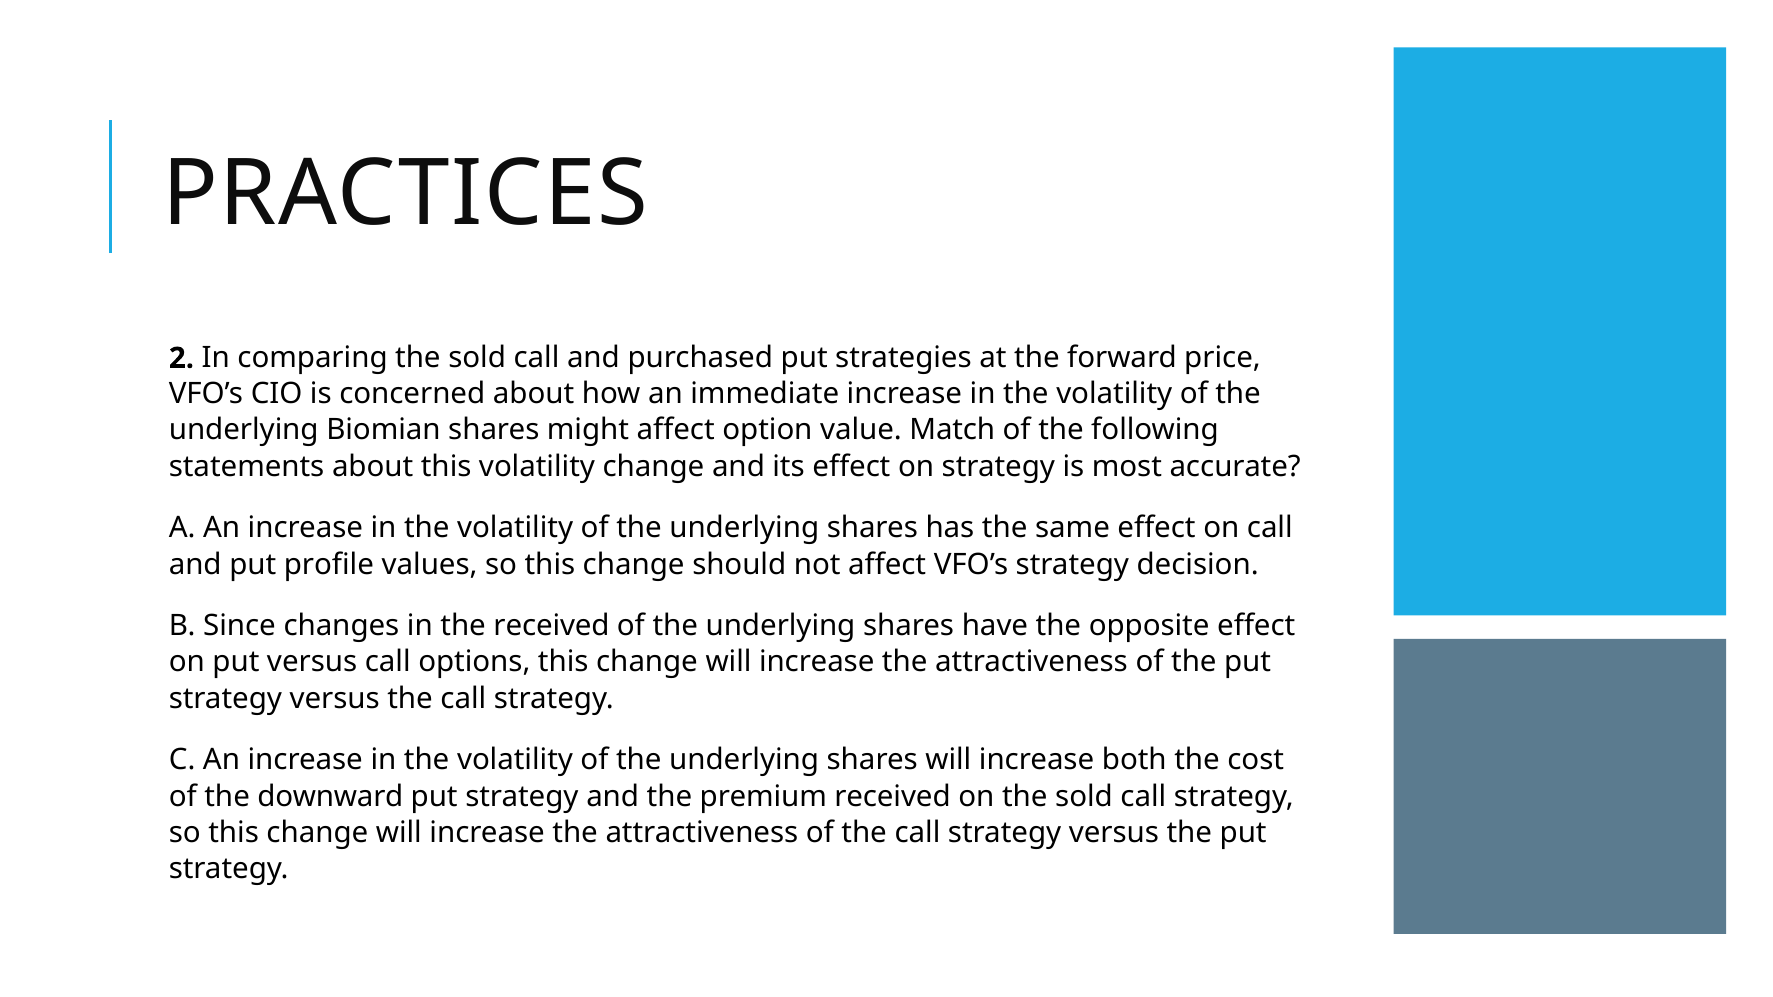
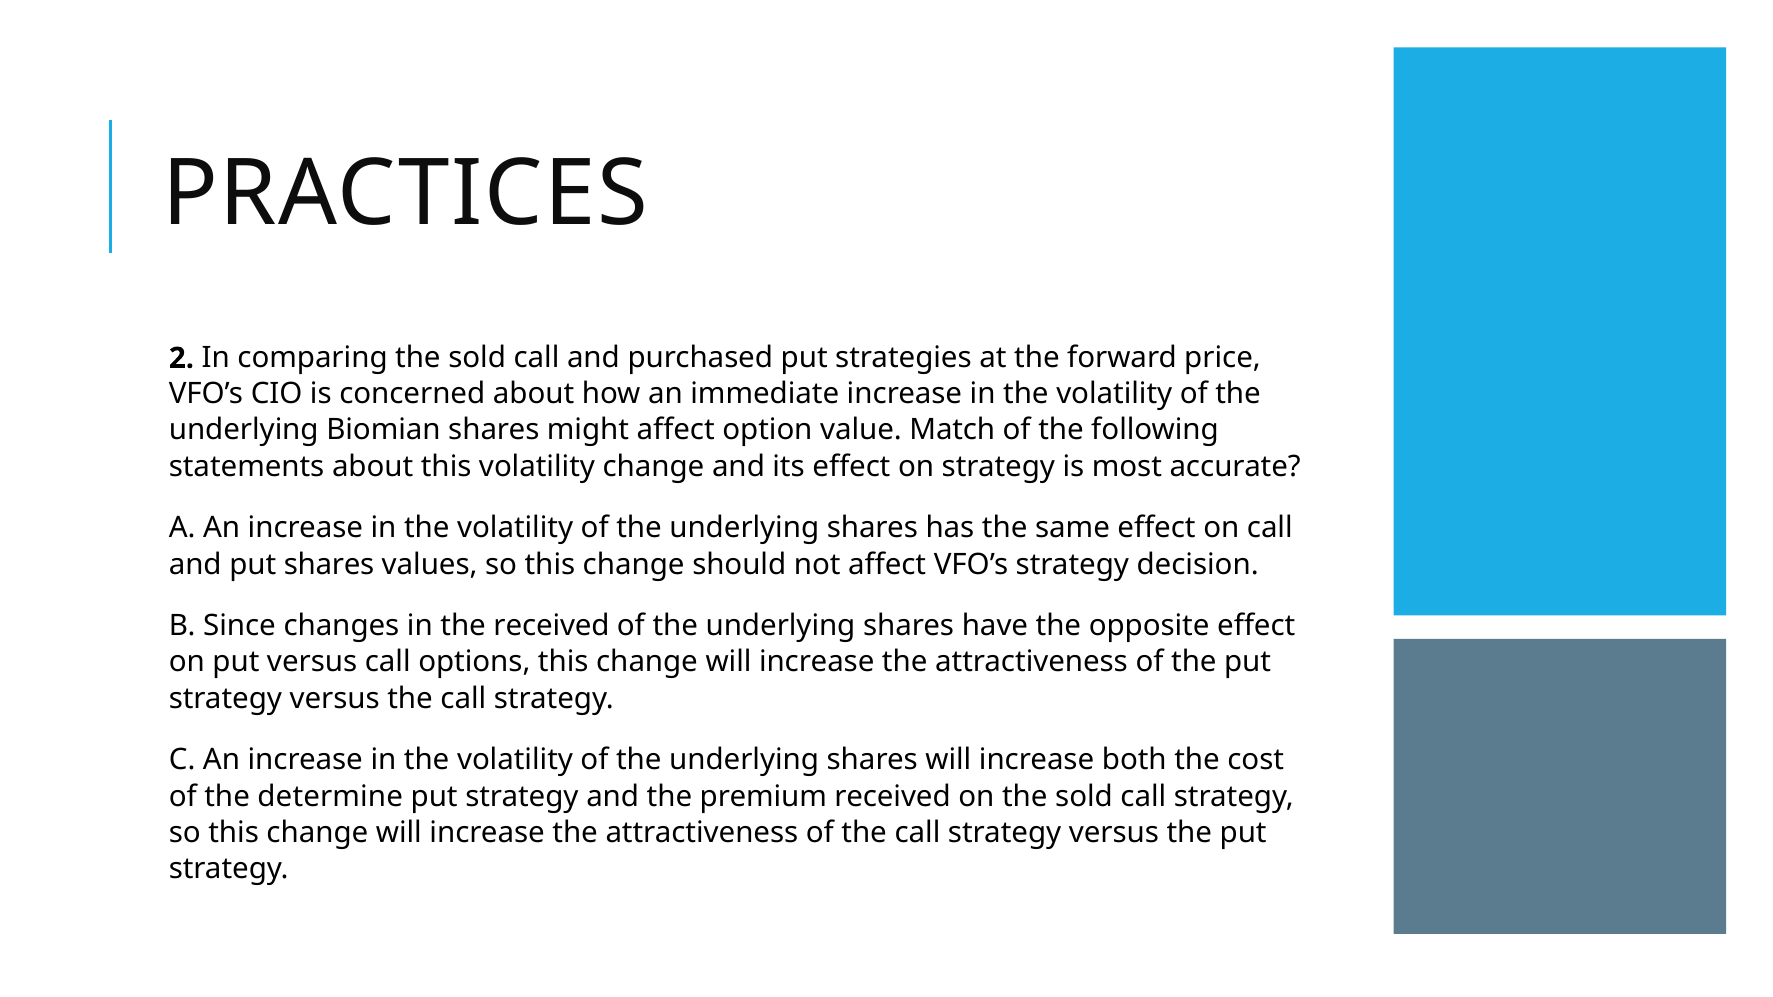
put profile: profile -> shares
downward: downward -> determine
